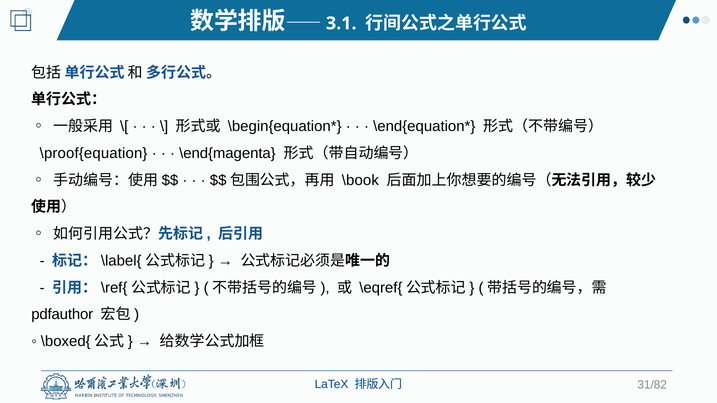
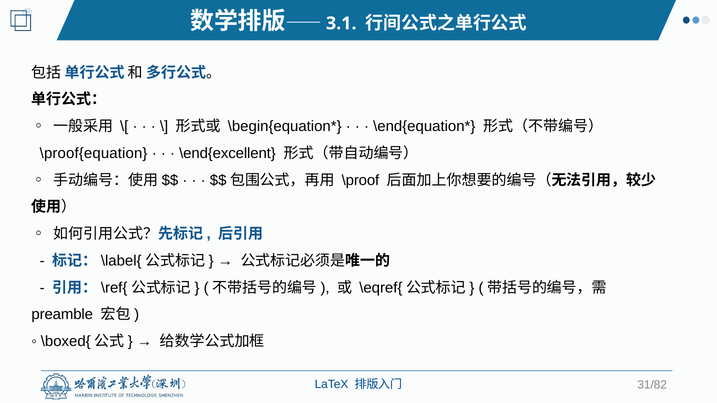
\end{magenta: \end{magenta -> \end{excellent
\book: \book -> \proof
pdfauthor: pdfauthor -> preamble
